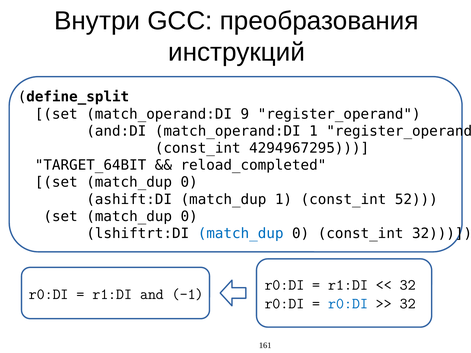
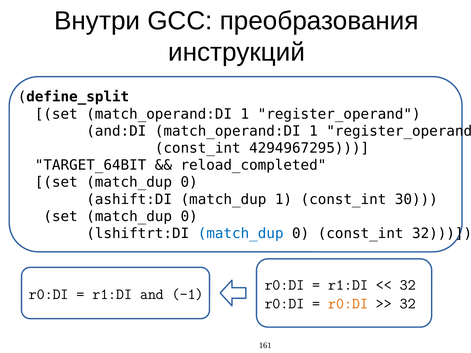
set match_operand:DI 9: 9 -> 1
52: 52 -> 30
r0:DI at (348, 303) colour: blue -> orange
